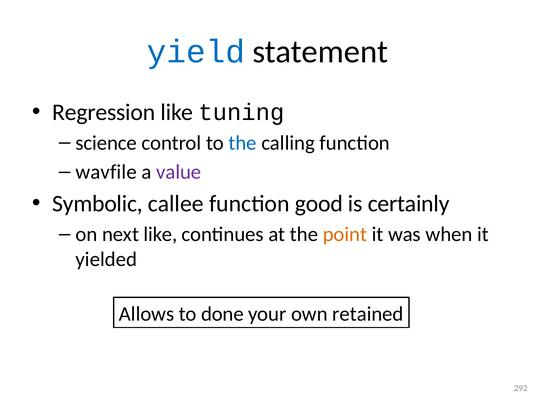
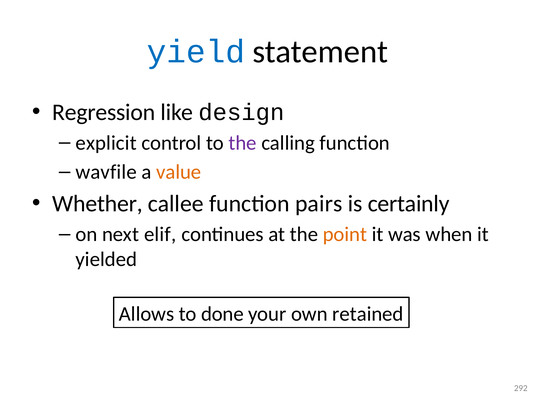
tuning: tuning -> design
science: science -> explicit
the at (243, 143) colour: blue -> purple
value colour: purple -> orange
Symbolic: Symbolic -> Whether
good: good -> pairs
next like: like -> elif
